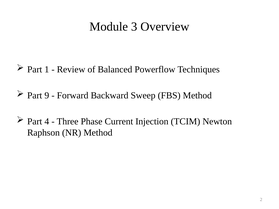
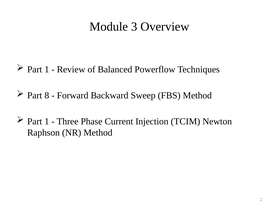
9: 9 -> 8
4 at (47, 122): 4 -> 1
